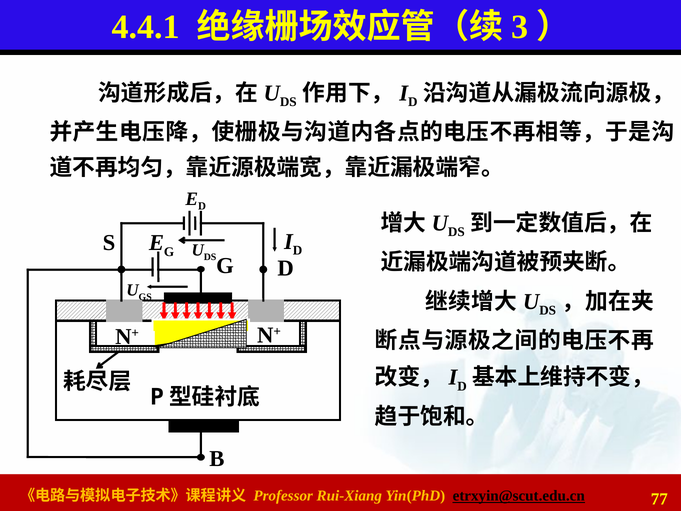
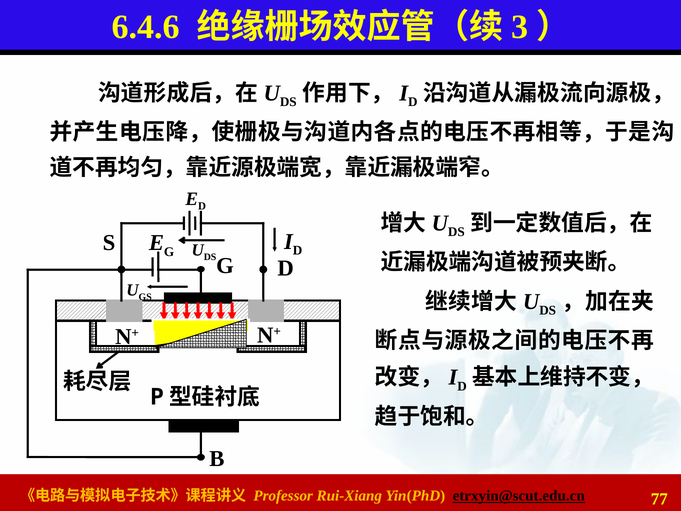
4.4.1: 4.4.1 -> 6.4.6
